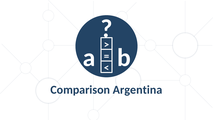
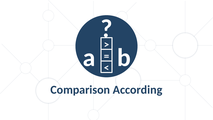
Argentina: Argentina -> According
